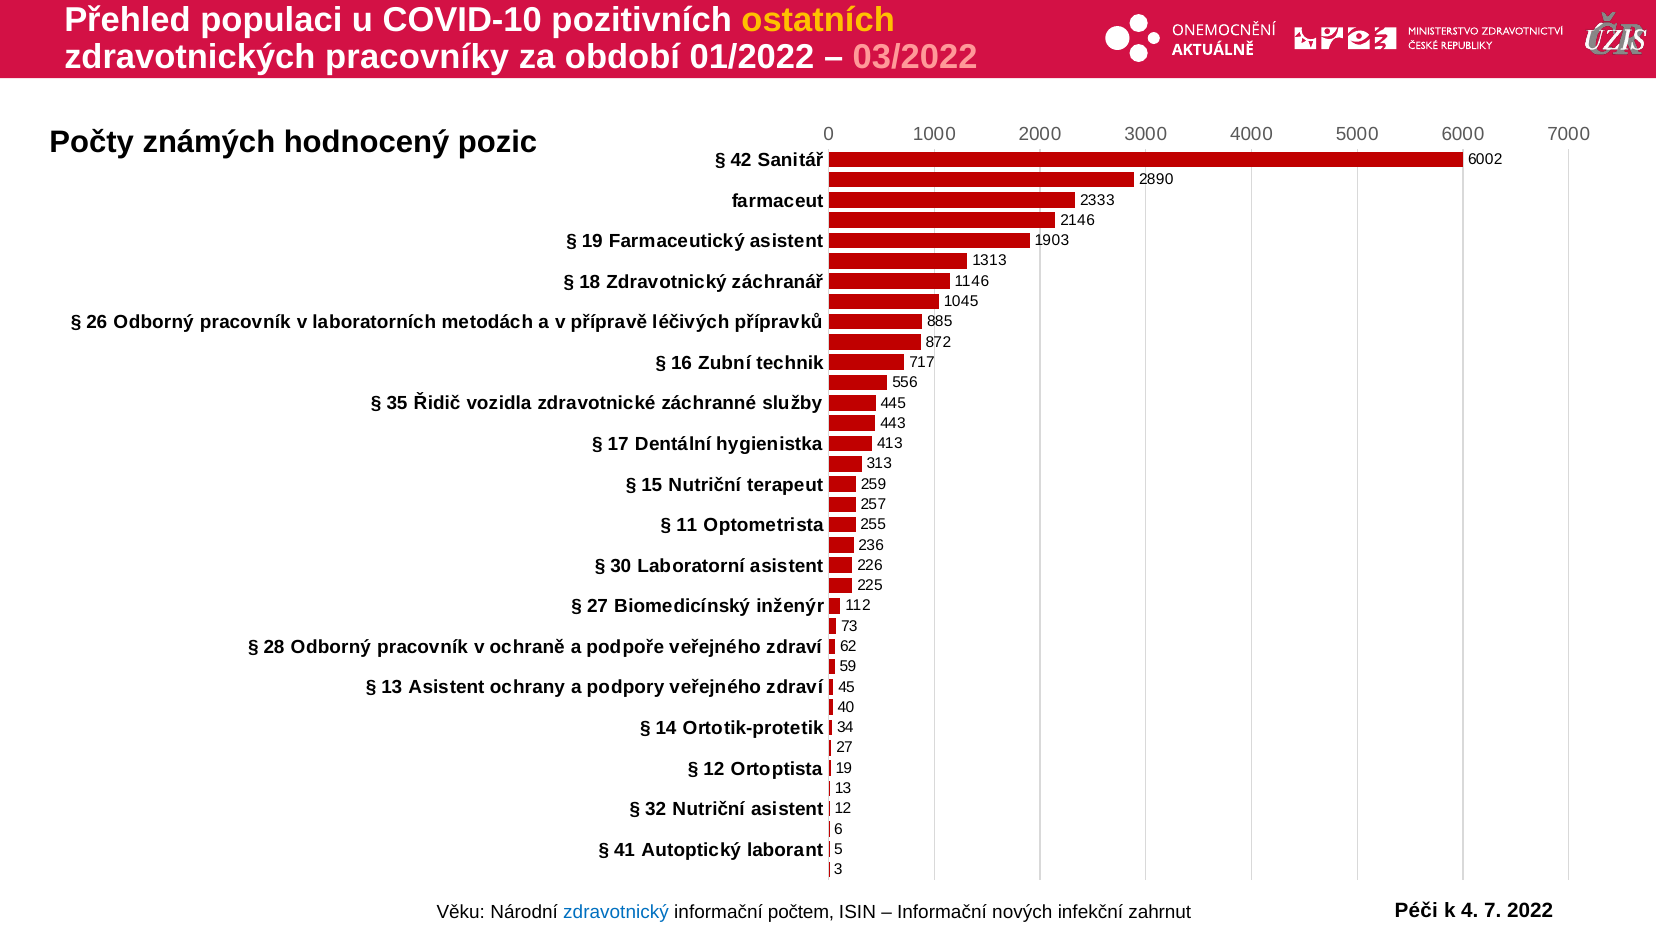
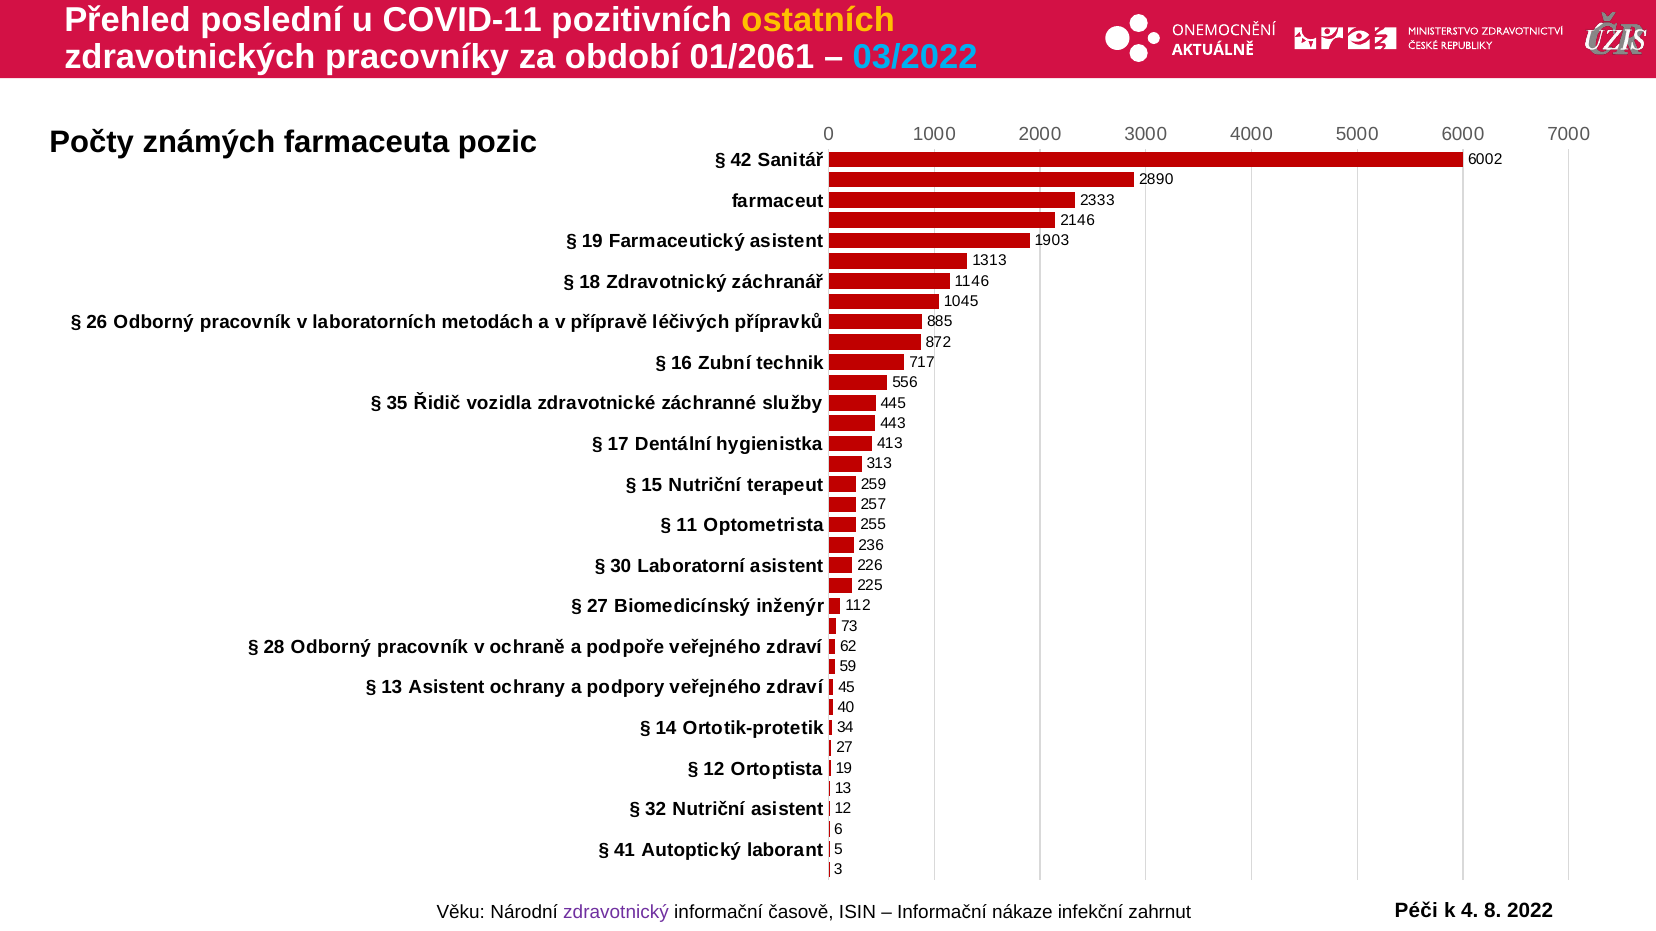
populaci: populaci -> poslední
COVID-10: COVID-10 -> COVID-11
01/2022: 01/2022 -> 01/2061
03/2022 colour: pink -> light blue
hodnocený: hodnocený -> farmaceuta
7: 7 -> 8
zdravotnický at (616, 913) colour: blue -> purple
počtem: počtem -> časově
nových: nových -> nákaze
